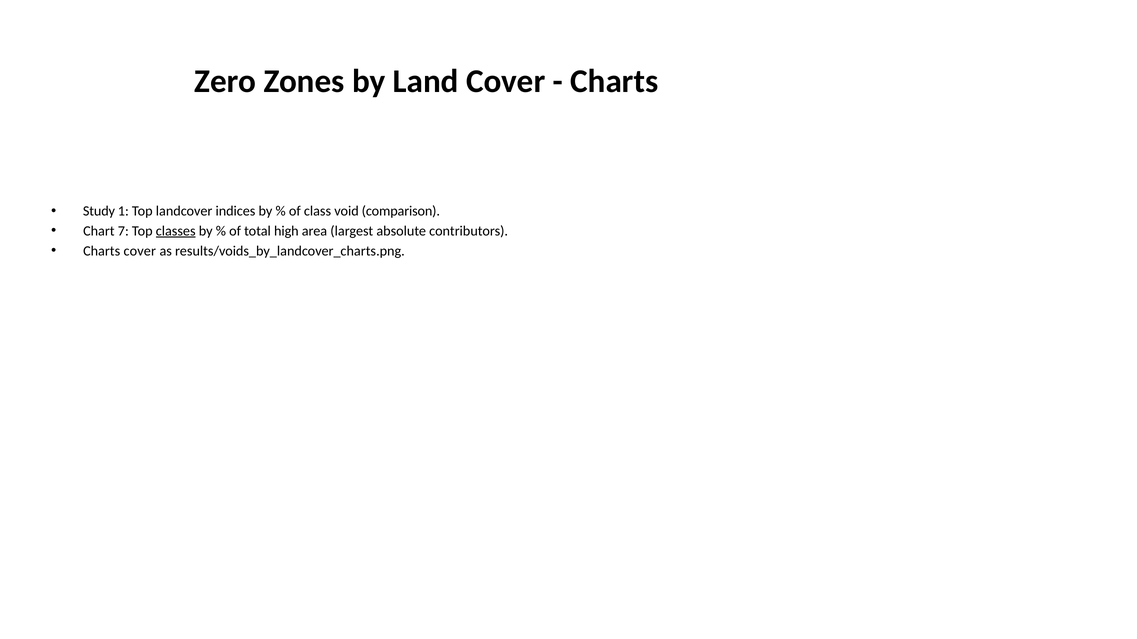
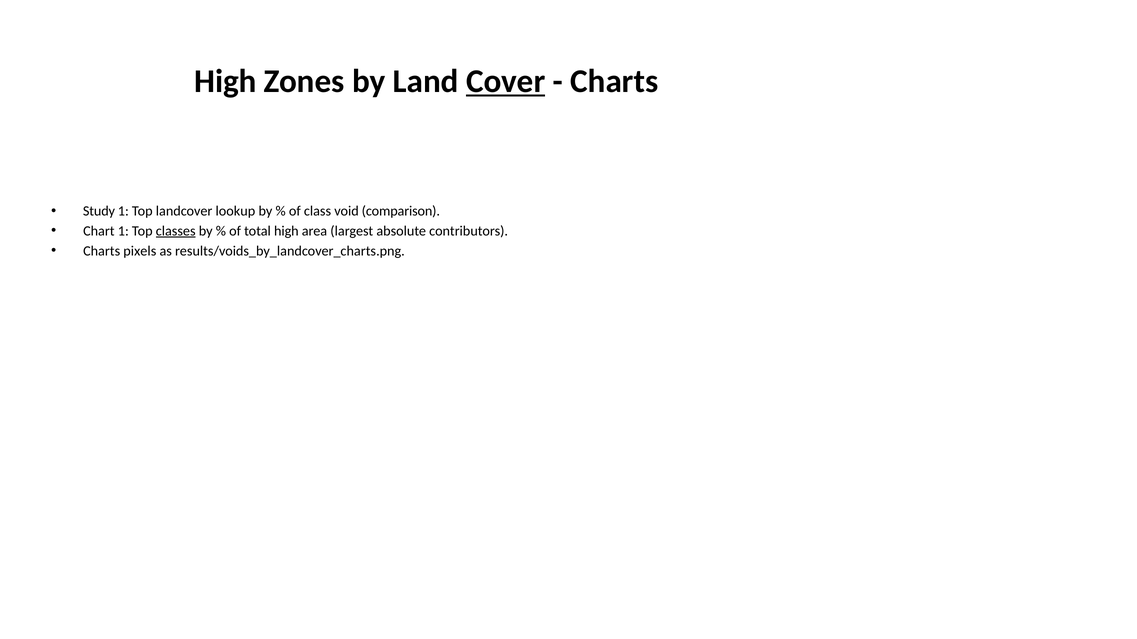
Zero at (225, 81): Zero -> High
Cover at (506, 81) underline: none -> present
indices: indices -> lookup
Chart 7: 7 -> 1
Charts cover: cover -> pixels
